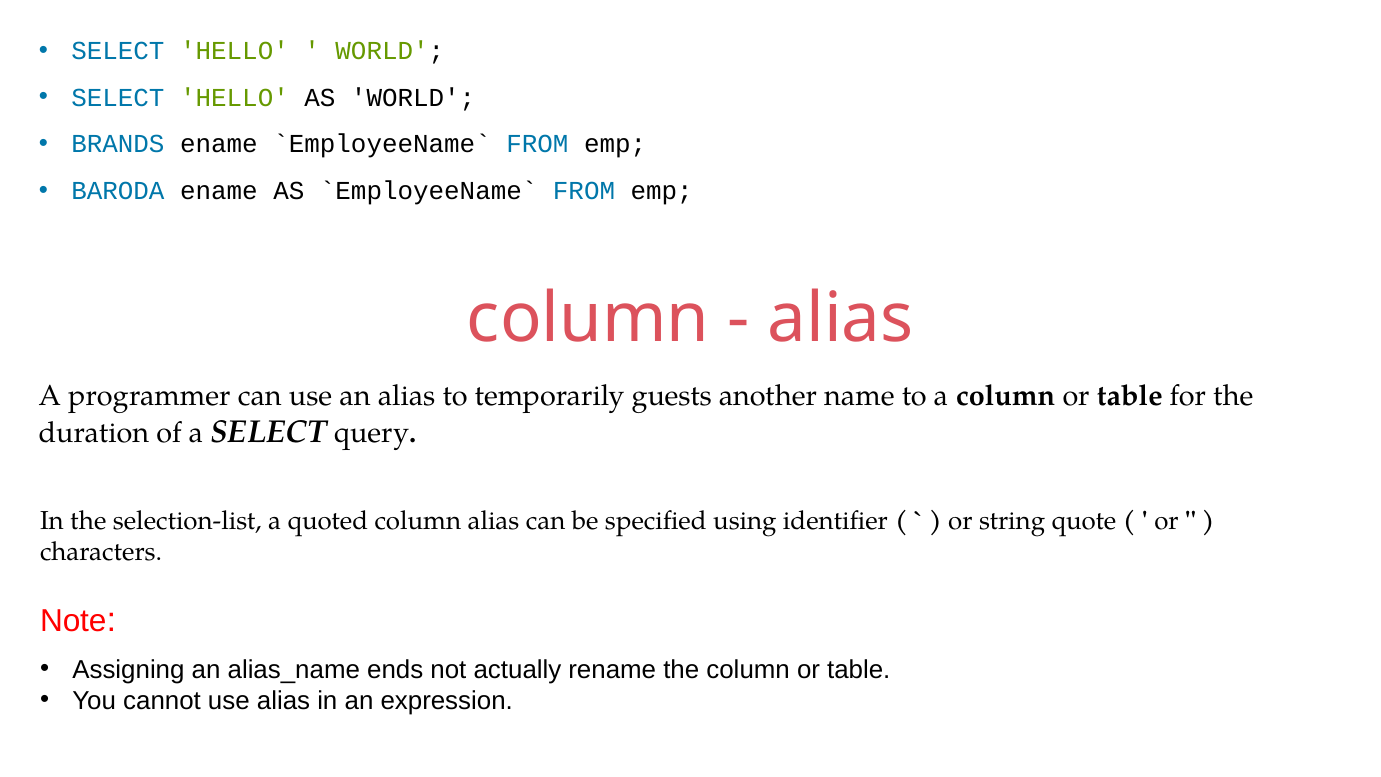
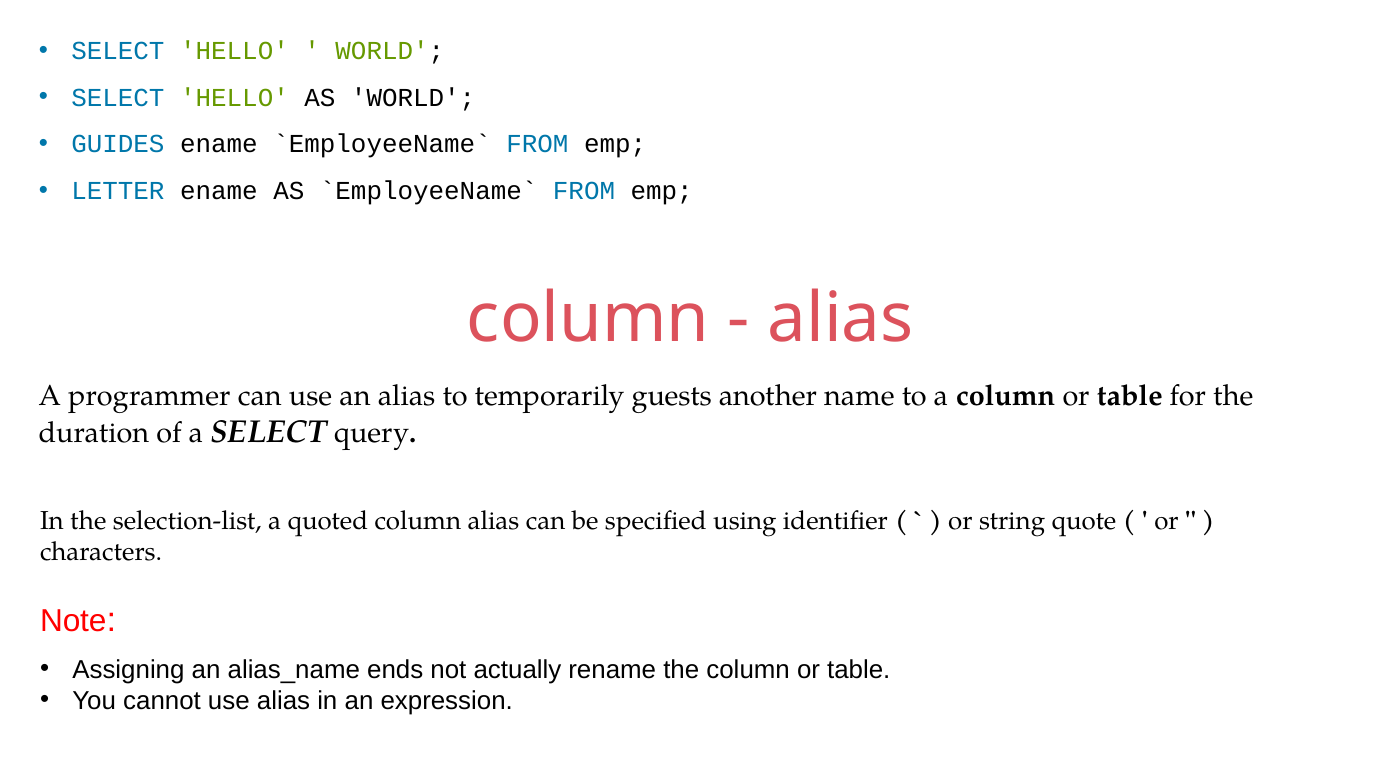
BRANDS: BRANDS -> GUIDES
BARODA: BARODA -> LETTER
